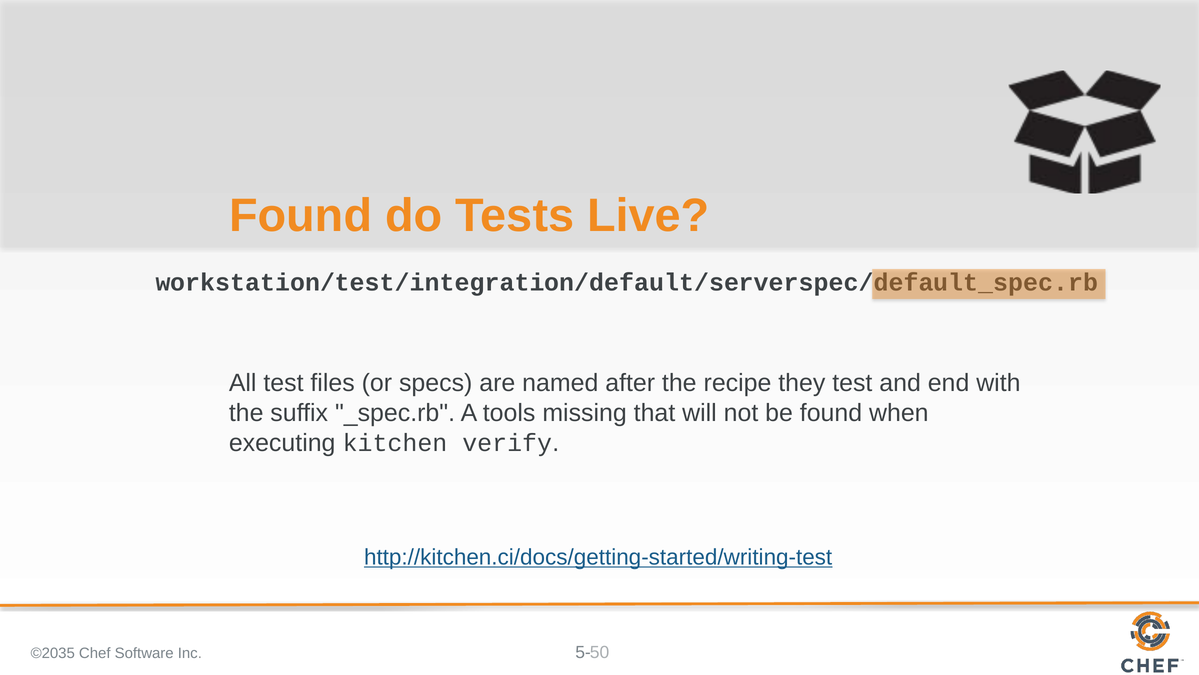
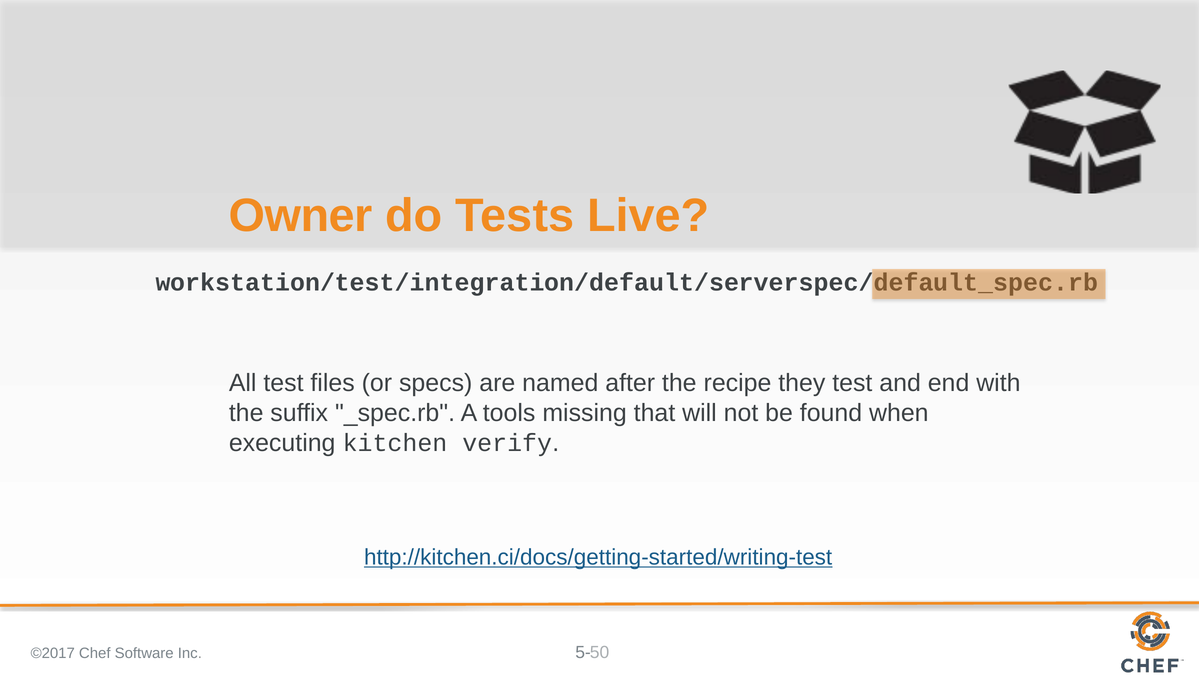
Found at (301, 216): Found -> Owner
©2035: ©2035 -> ©2017
